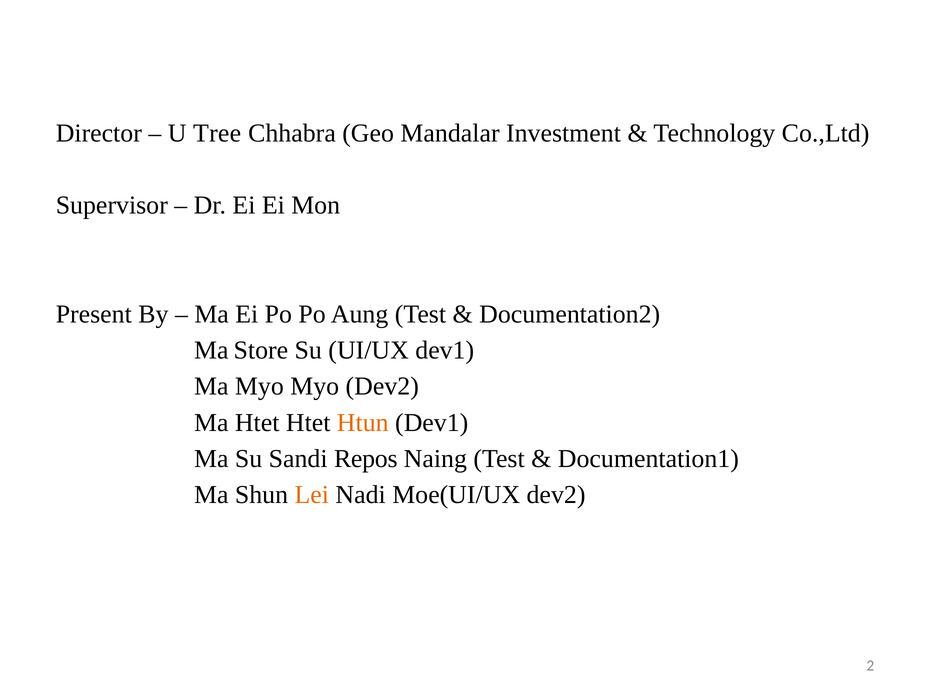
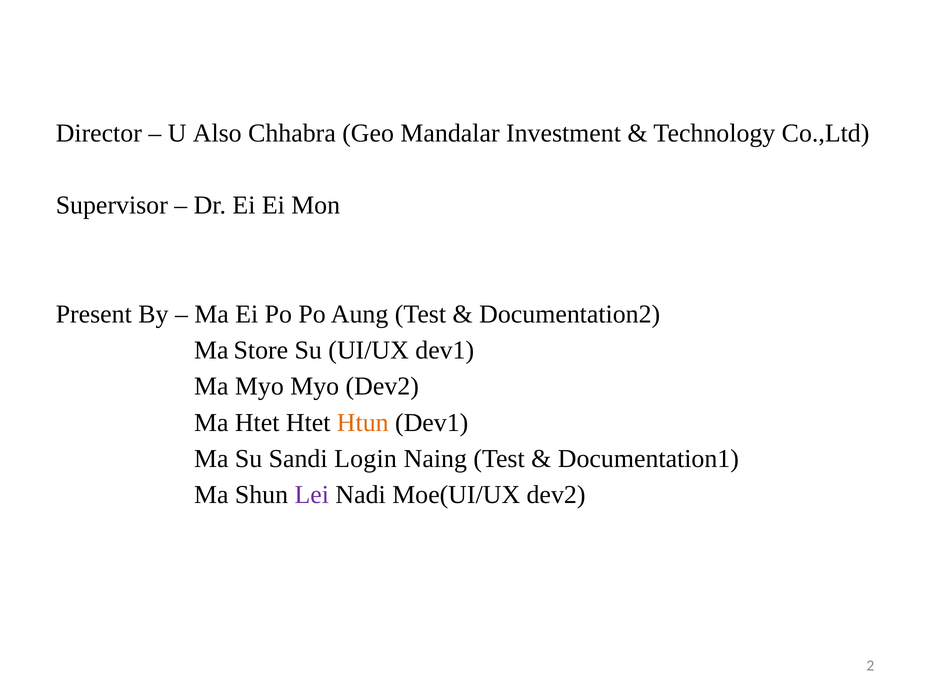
Tree: Tree -> Also
Repos: Repos -> Login
Lei colour: orange -> purple
